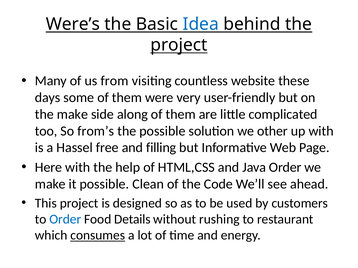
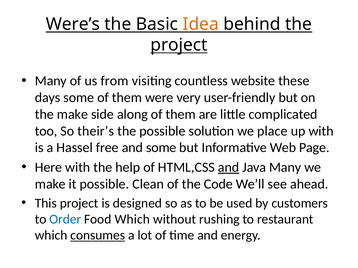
Idea colour: blue -> orange
from’s: from’s -> their’s
other: other -> place
and filling: filling -> some
and at (229, 168) underline: none -> present
Java Order: Order -> Many
Food Details: Details -> Which
